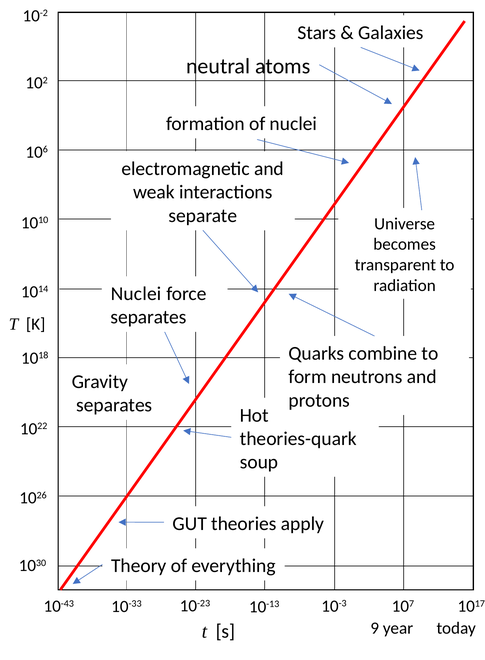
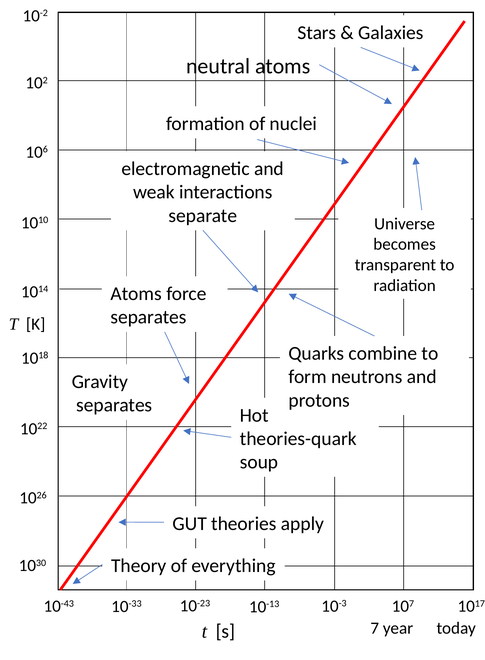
Nuclei at (136, 294): Nuclei -> Atoms
9: 9 -> 7
